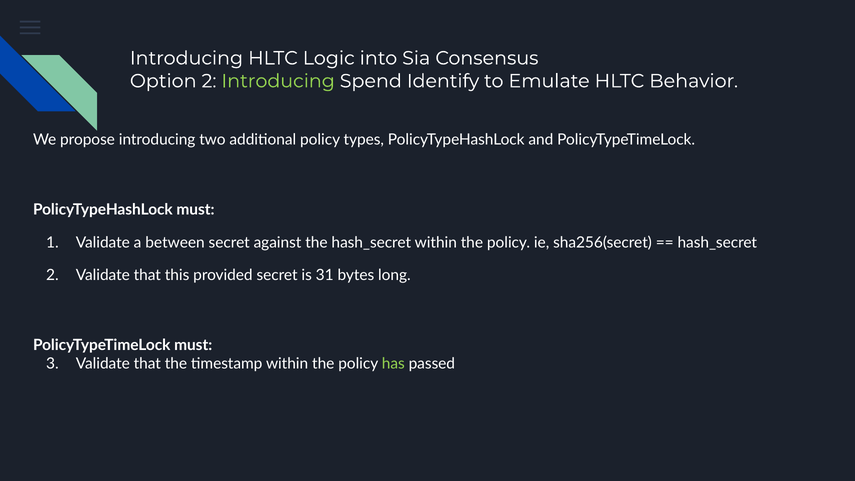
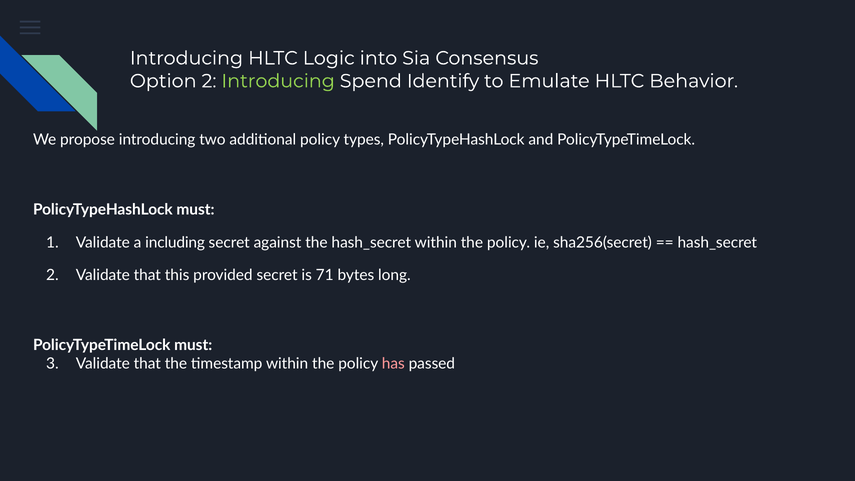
between: between -> including
31: 31 -> 71
has colour: light green -> pink
